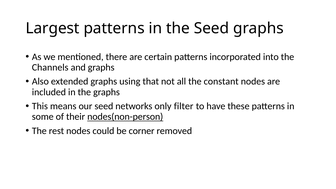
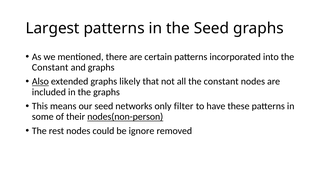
Channels at (50, 67): Channels -> Constant
Also underline: none -> present
using: using -> likely
corner: corner -> ignore
